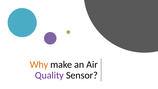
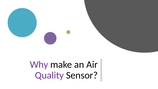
Why colour: orange -> purple
